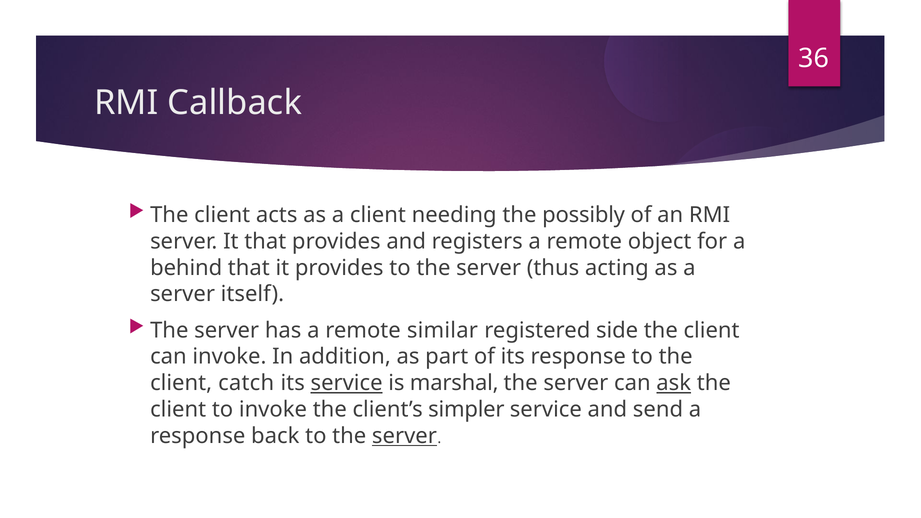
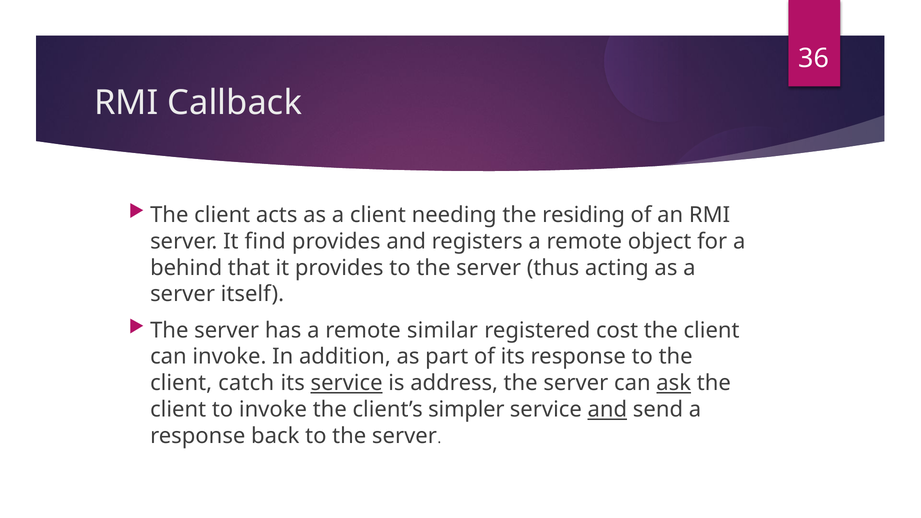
possibly: possibly -> residing
It that: that -> find
side: side -> cost
marshal: marshal -> address
and at (607, 410) underline: none -> present
server at (404, 436) underline: present -> none
